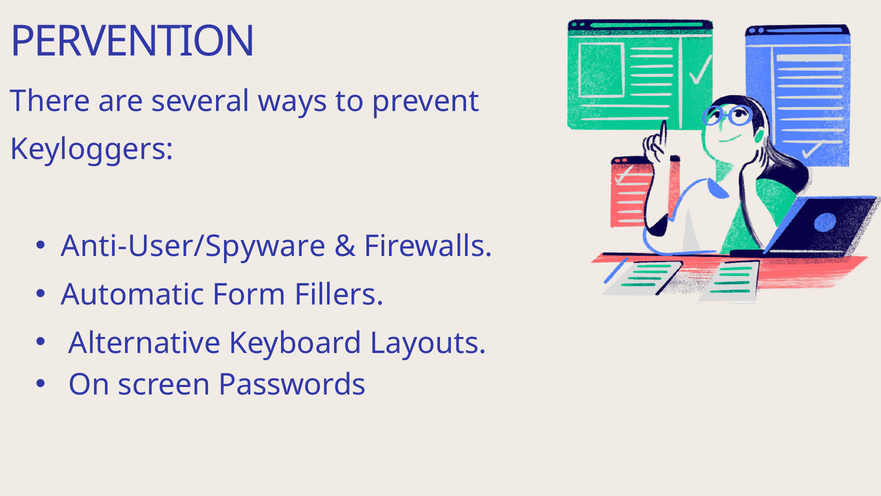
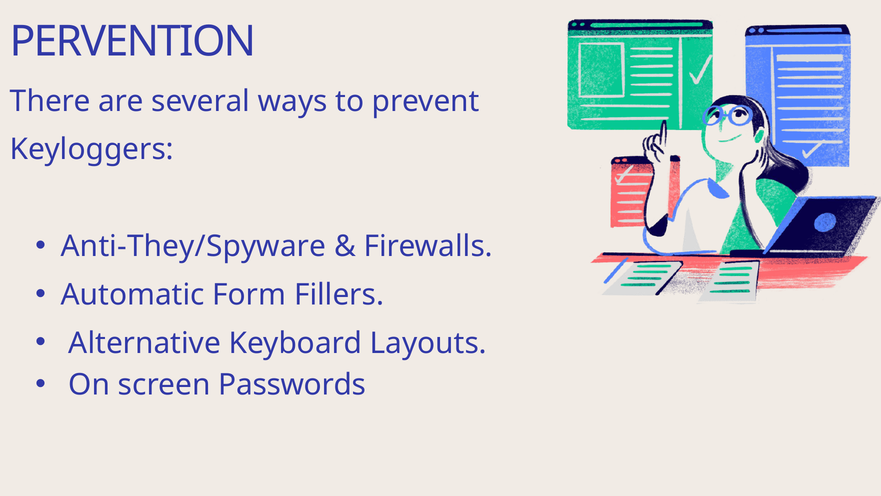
Anti-User/Spyware: Anti-User/Spyware -> Anti-They/Spyware
